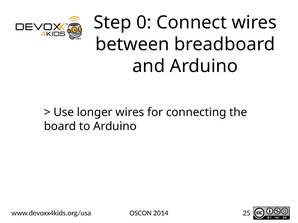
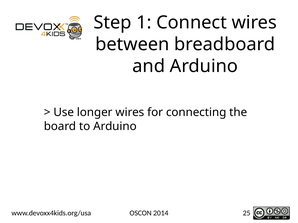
0: 0 -> 1
